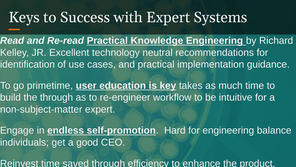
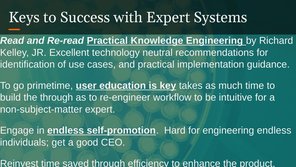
engineering balance: balance -> endless
